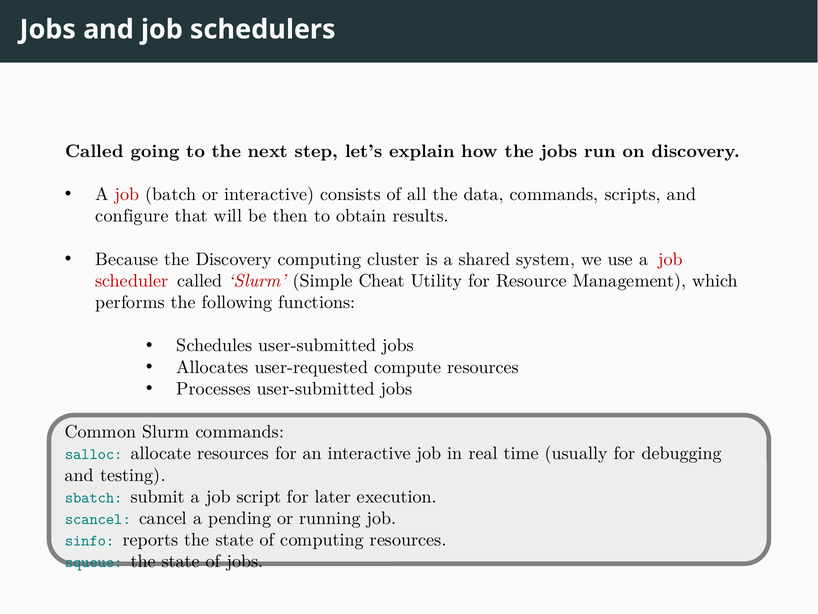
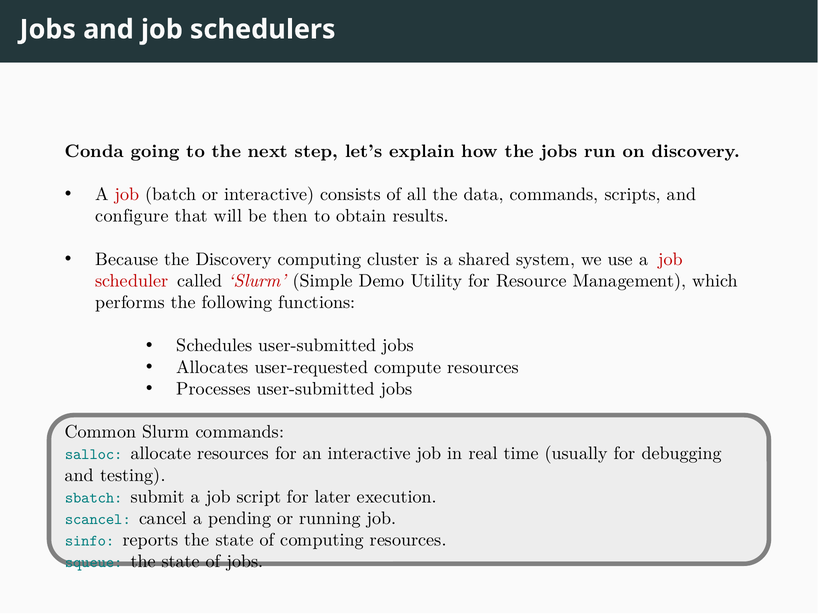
Called at (94, 151): Called -> Conda
Cheat: Cheat -> Demo
